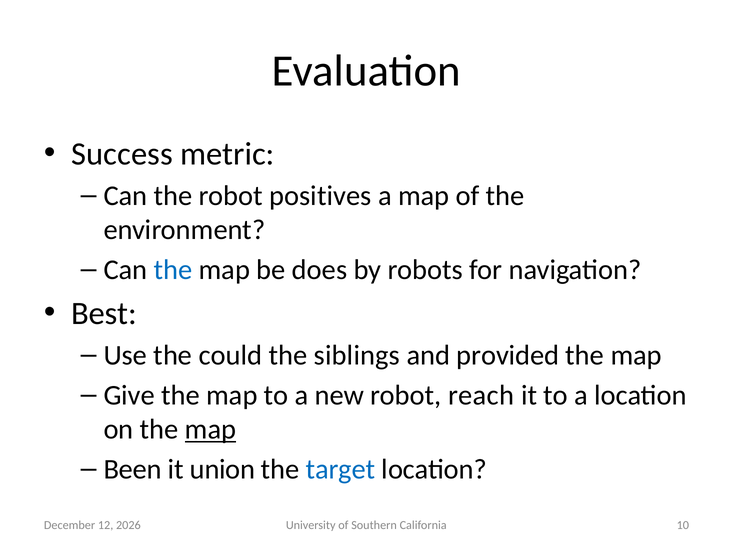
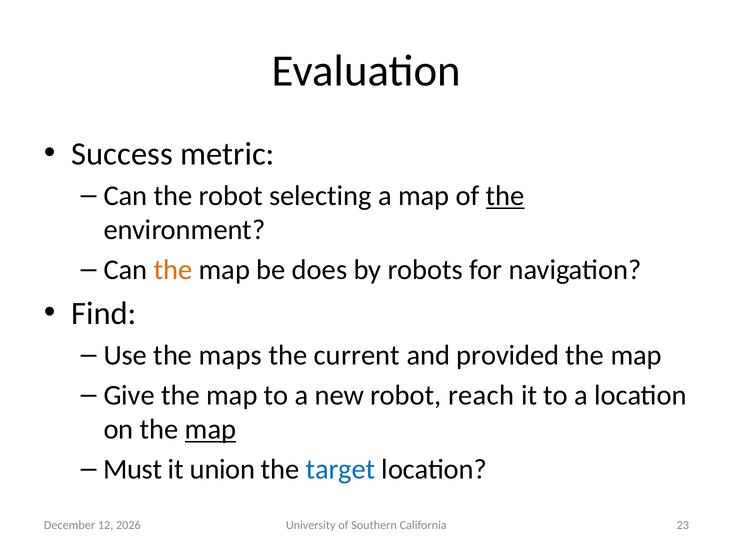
positives: positives -> selecting
the at (505, 196) underline: none -> present
the at (173, 270) colour: blue -> orange
Best: Best -> Find
could: could -> maps
siblings: siblings -> current
Been: Been -> Must
10: 10 -> 23
